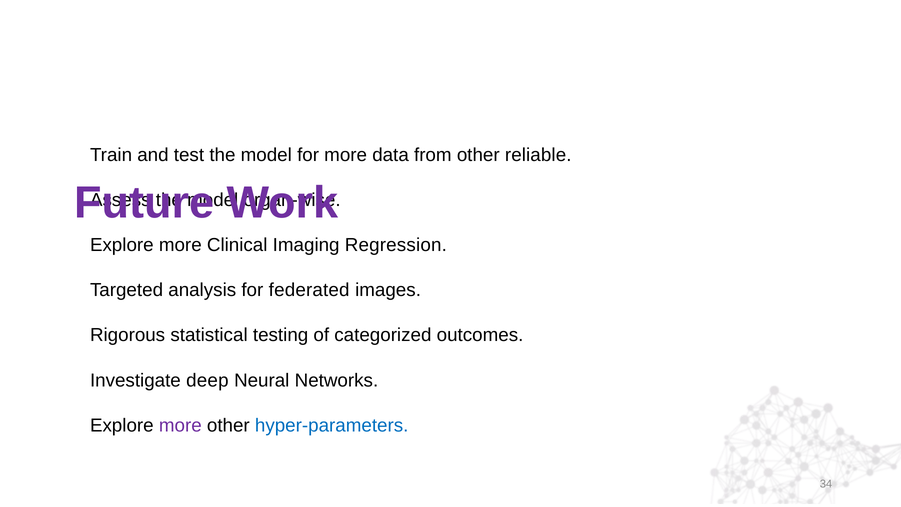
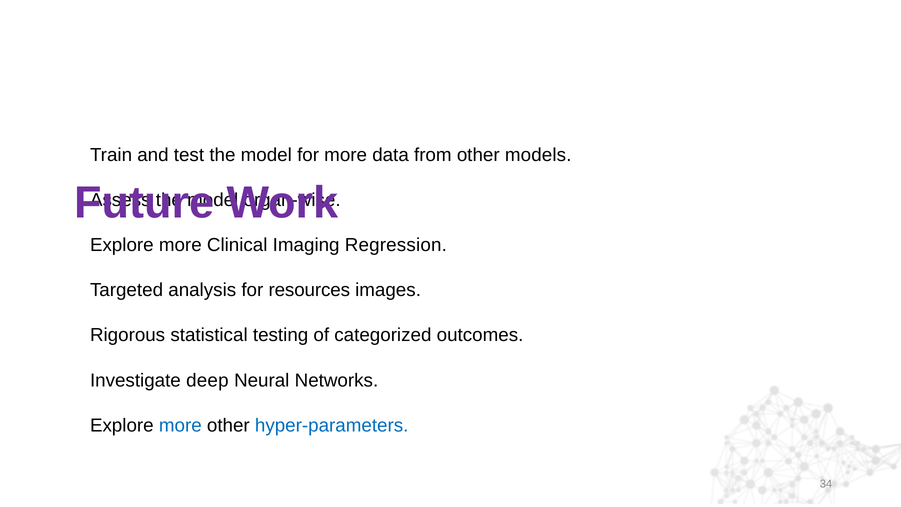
reliable: reliable -> models
federated: federated -> resources
more at (180, 425) colour: purple -> blue
